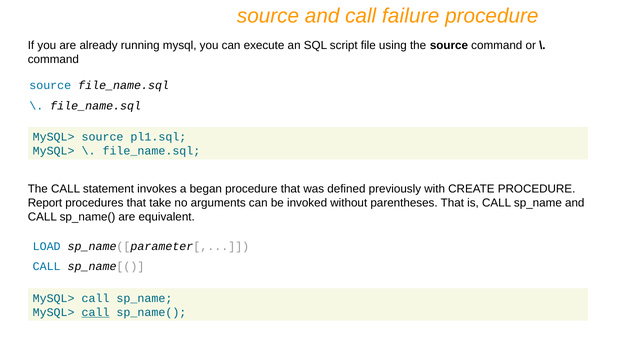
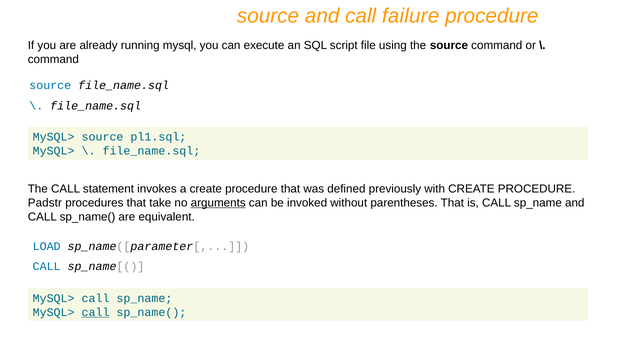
a began: began -> create
Report: Report -> Padstr
arguments underline: none -> present
